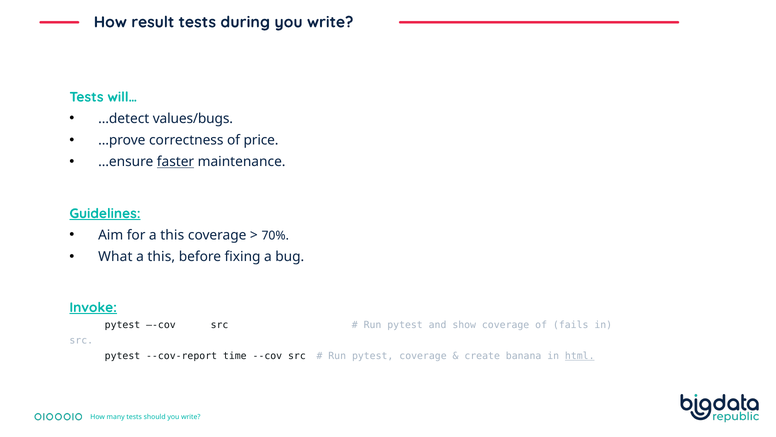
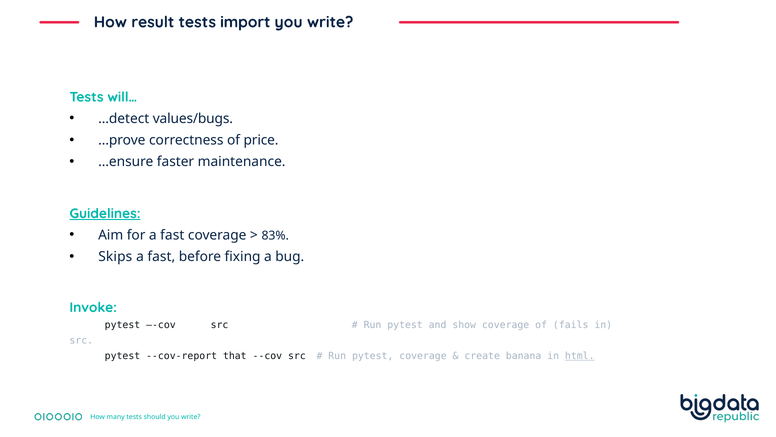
during: during -> import
faster underline: present -> none
for a this: this -> fast
70%: 70% -> 83%
What: What -> Skips
this at (161, 256): this -> fast
Invoke underline: present -> none
time: time -> that
